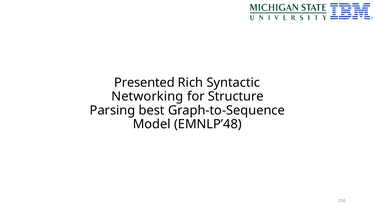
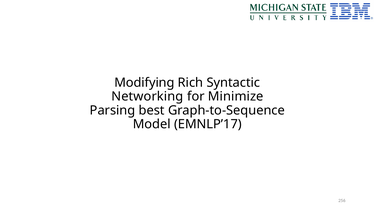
Presented: Presented -> Modifying
Structure: Structure -> Minimize
EMNLP’48: EMNLP’48 -> EMNLP’17
